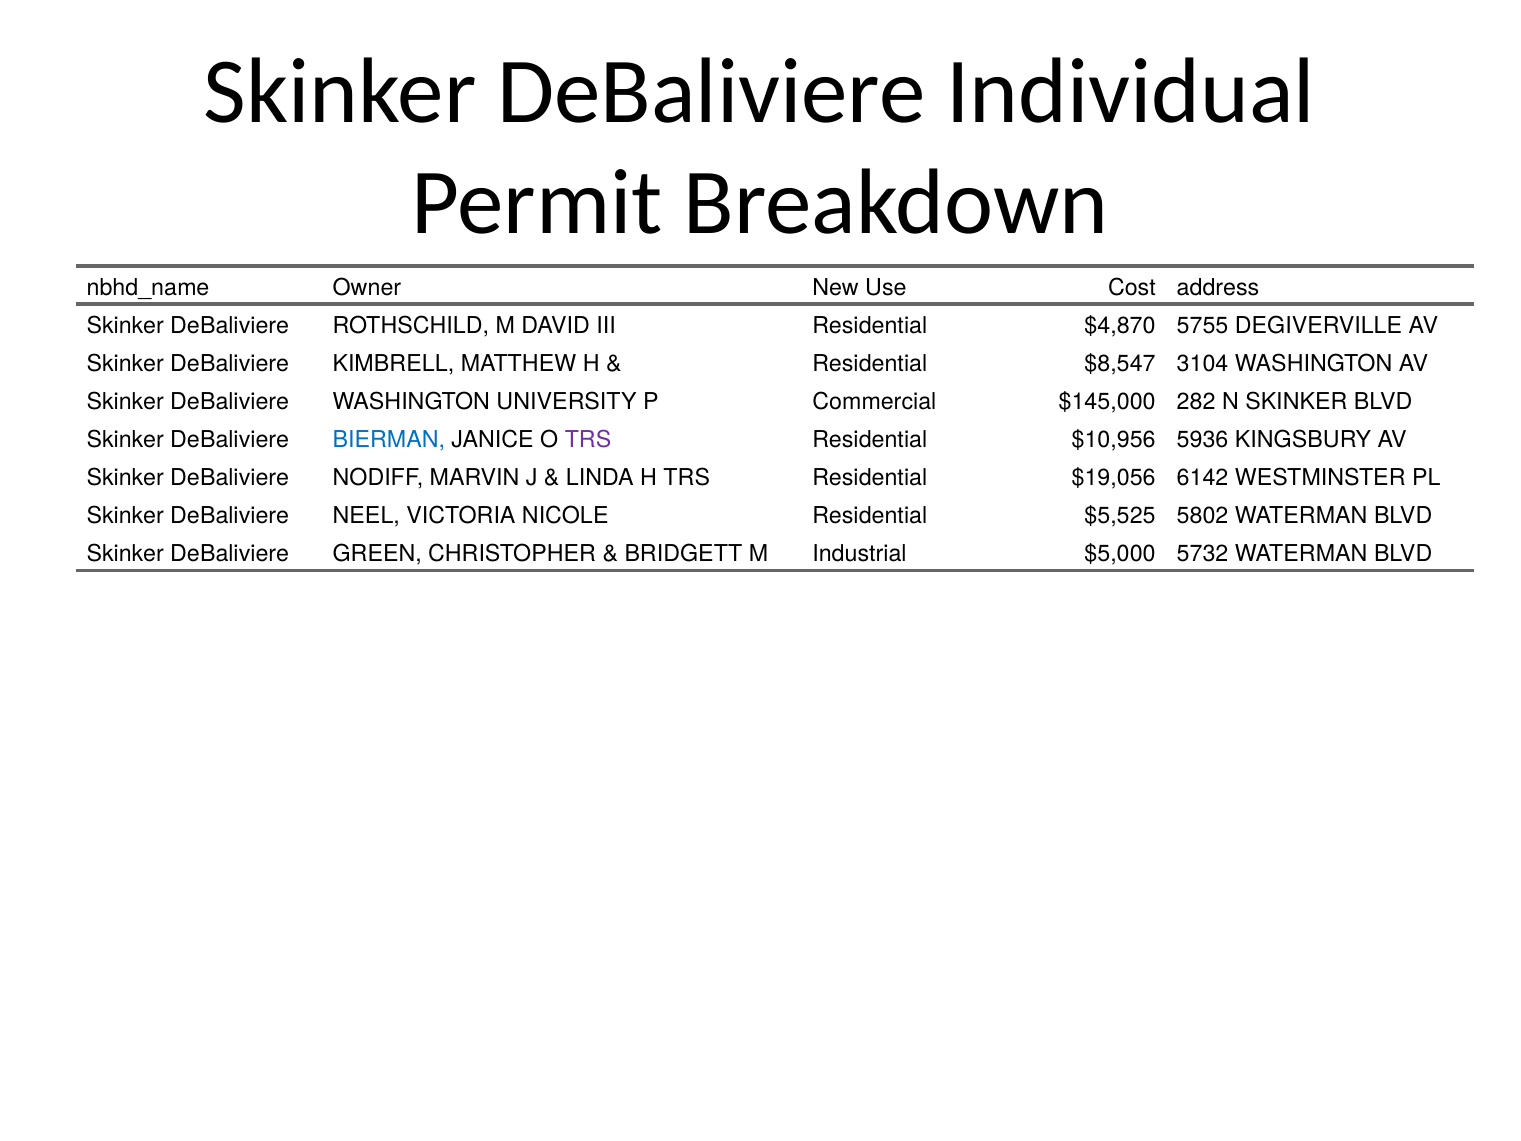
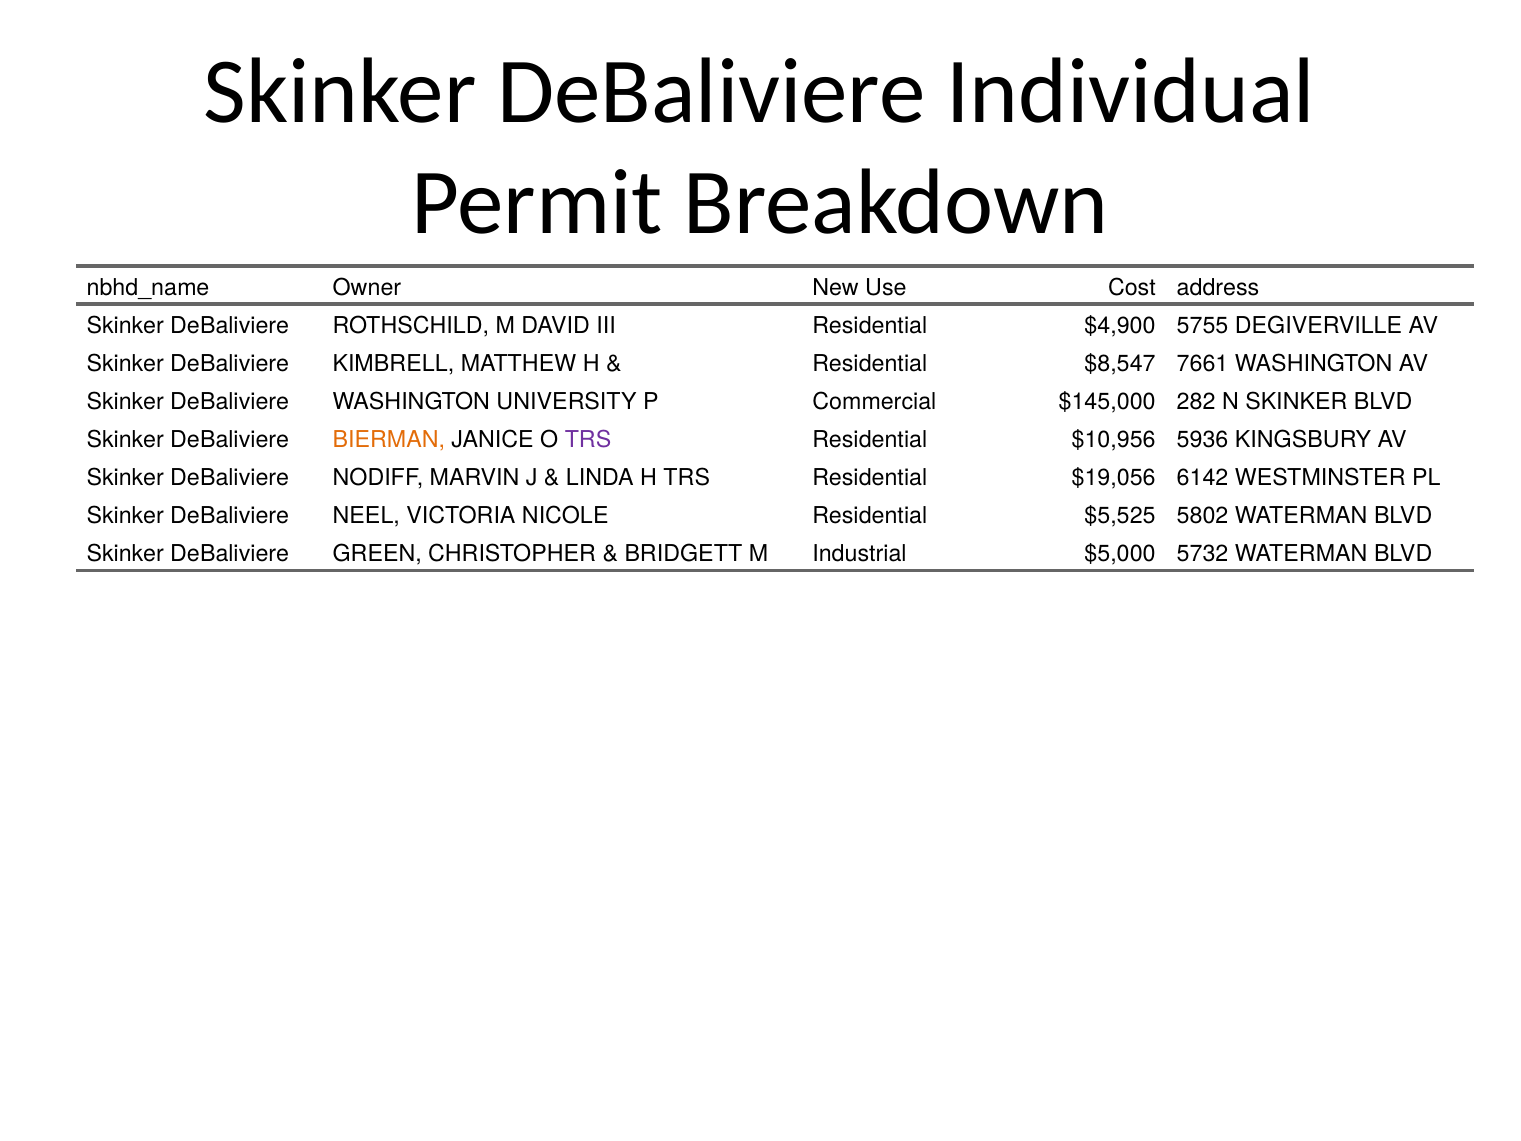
$4,870: $4,870 -> $4,900
3104: 3104 -> 7661
BIERMAN colour: blue -> orange
